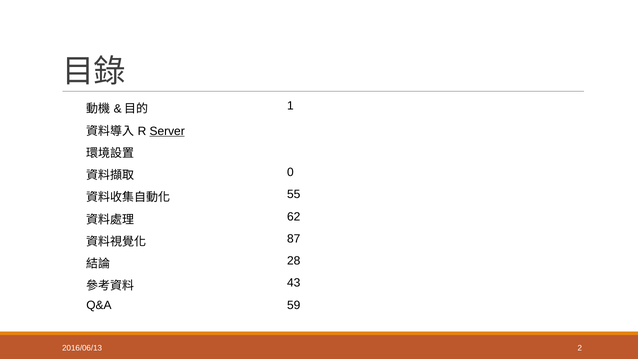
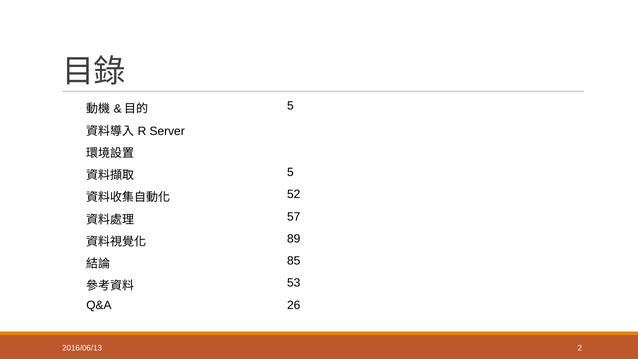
1 at (290, 106): 1 -> 5
Server underline: present -> none
0 at (290, 172): 0 -> 5
55: 55 -> 52
62: 62 -> 57
87: 87 -> 89
28: 28 -> 85
43: 43 -> 53
59: 59 -> 26
